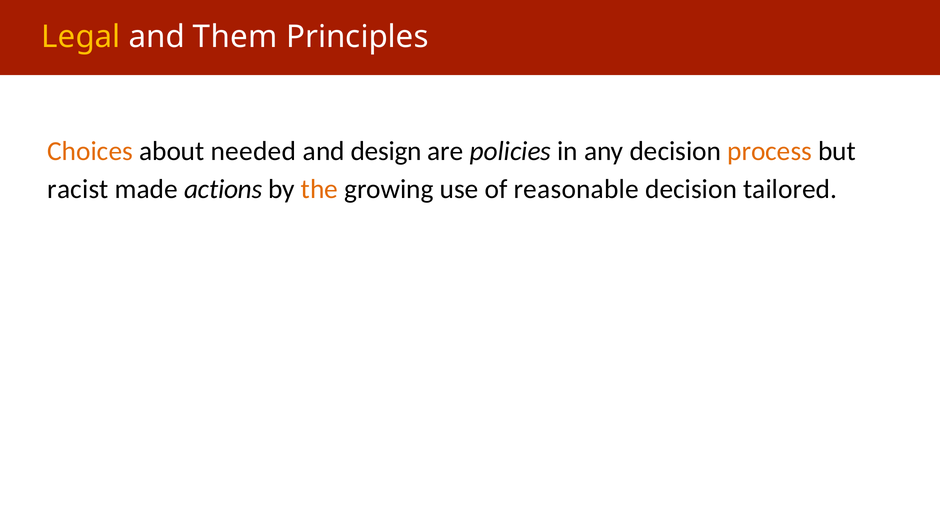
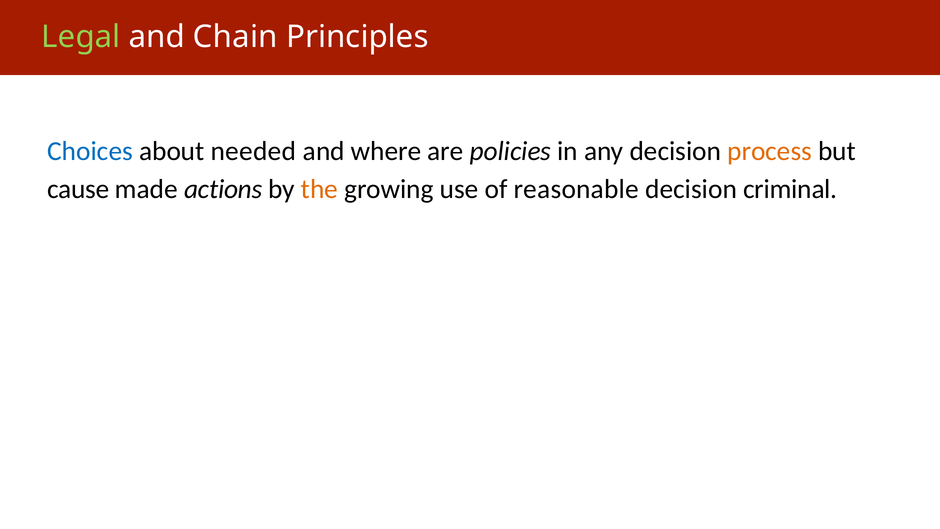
Legal colour: yellow -> light green
Them: Them -> Chain
Choices colour: orange -> blue
design: design -> where
racist: racist -> cause
tailored: tailored -> criminal
